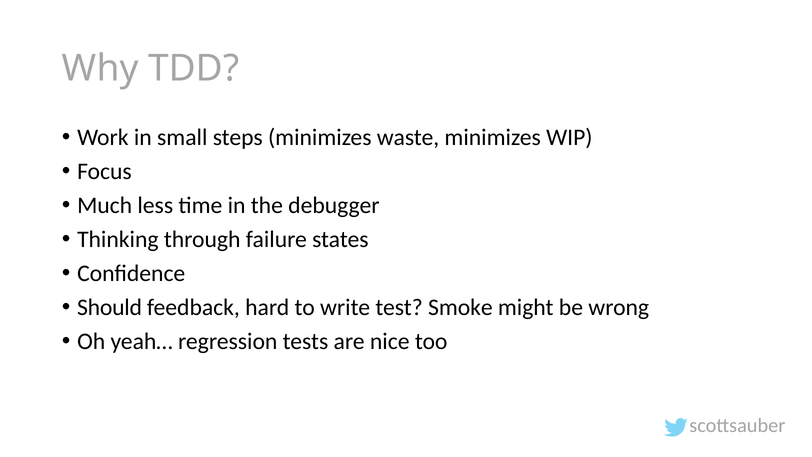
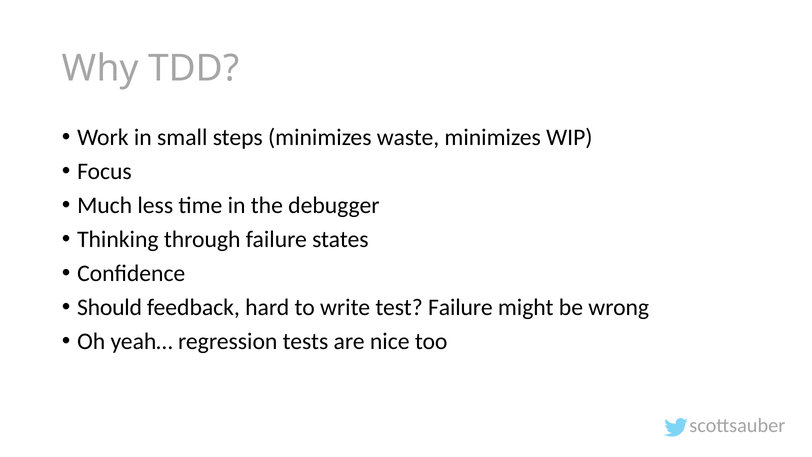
test Smoke: Smoke -> Failure
